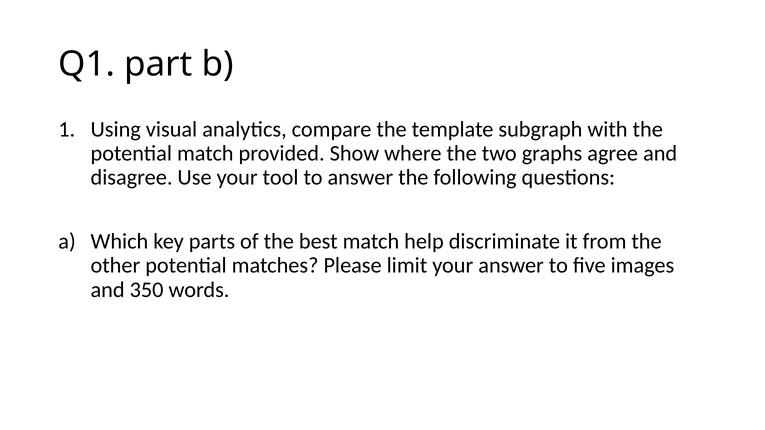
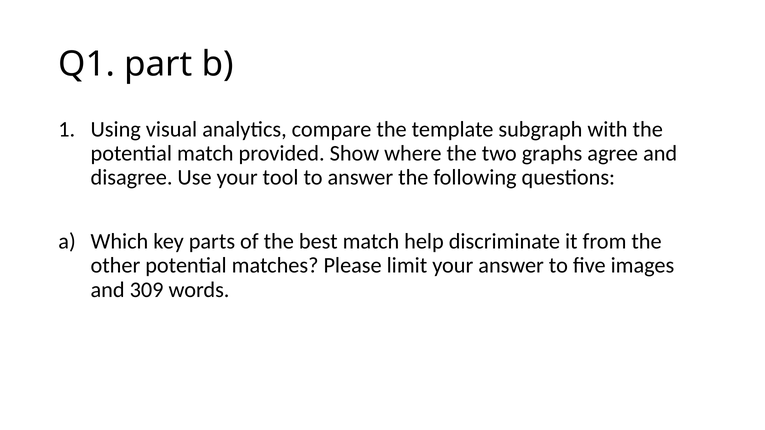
350: 350 -> 309
